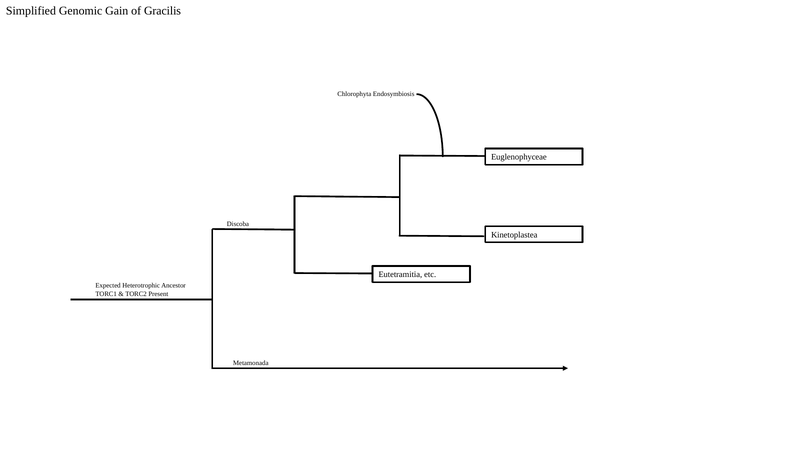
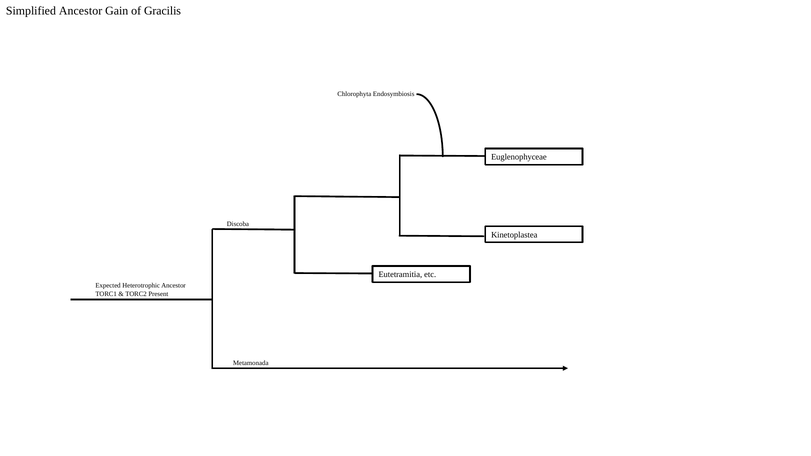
Simplified Genomic: Genomic -> Ancestor
